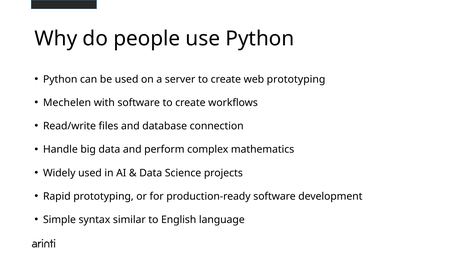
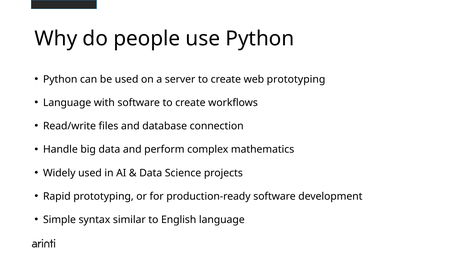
Mechelen at (67, 103): Mechelen -> Language
